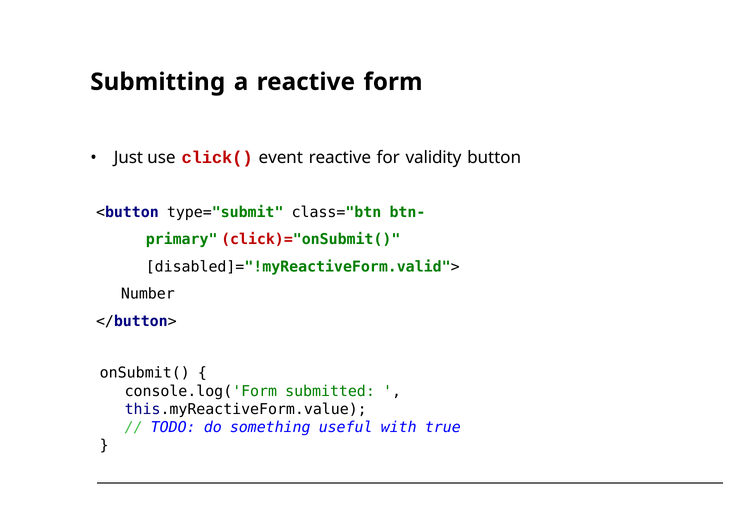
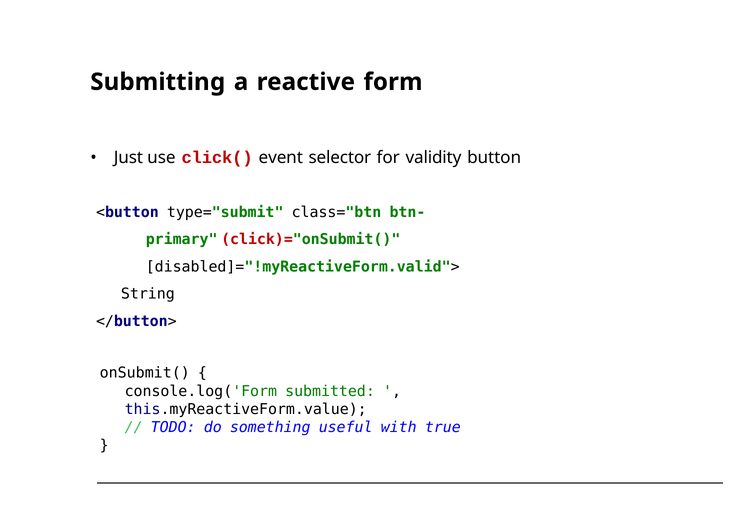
event reactive: reactive -> selector
Number: Number -> String
